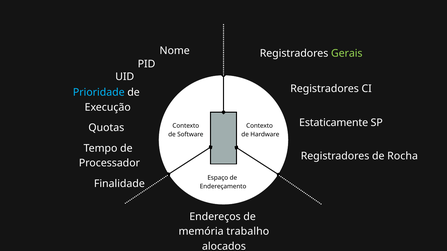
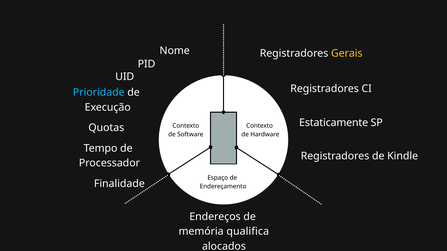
Gerais colour: light green -> yellow
Rocha: Rocha -> Kindle
trabalho: trabalho -> qualifica
